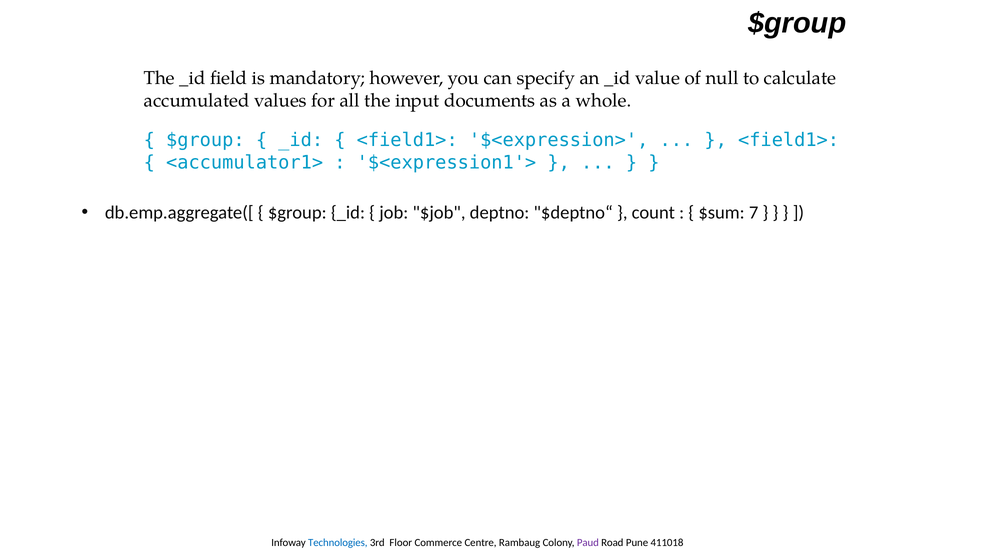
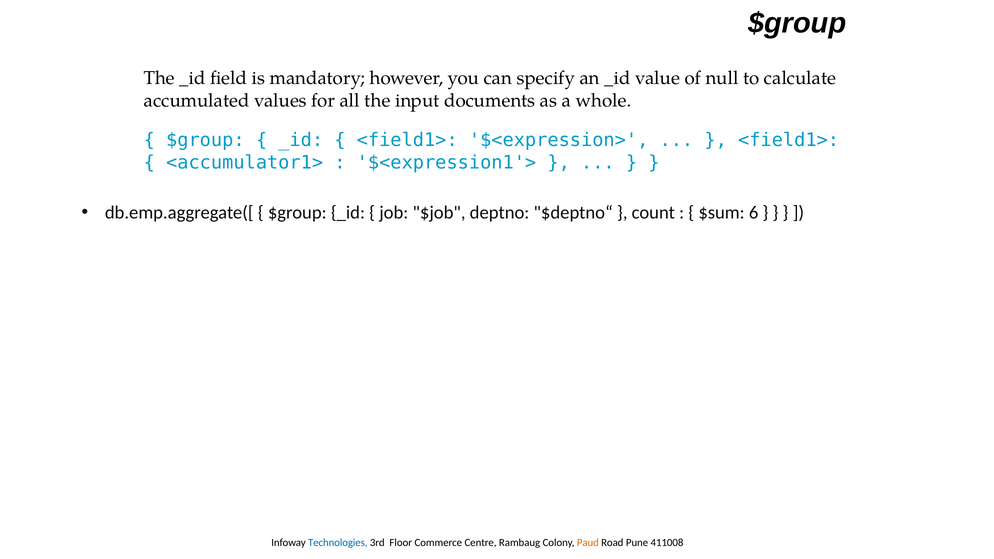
7: 7 -> 6
Paud colour: purple -> orange
411018: 411018 -> 411008
